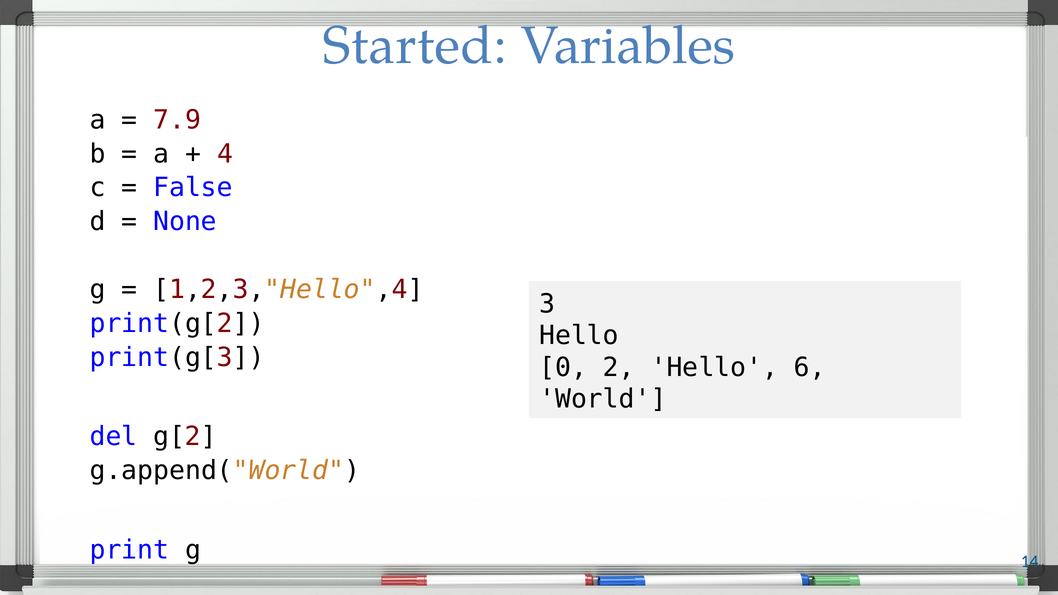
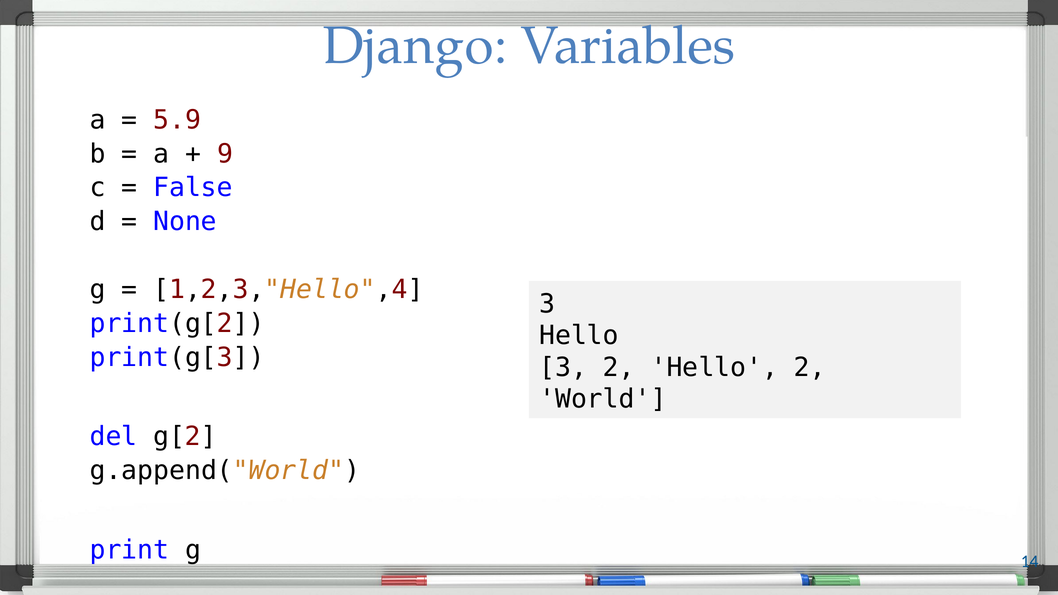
Started: Started -> Django
7.9: 7.9 -> 5.9
4: 4 -> 9
0 at (563, 367): 0 -> 3
Hello 6: 6 -> 2
